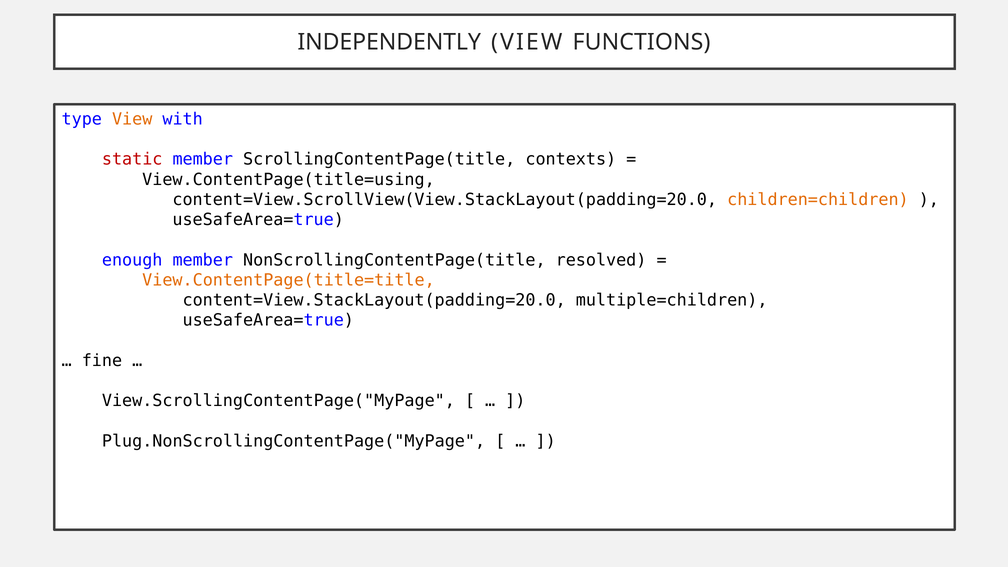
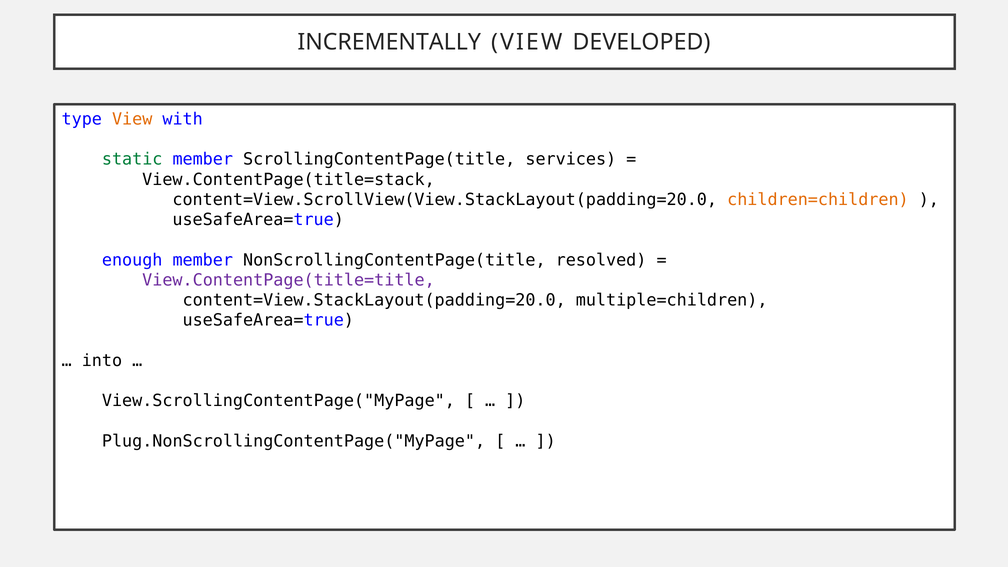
INDEPENDENTLY: INDEPENDENTLY -> INCREMENTALLY
FUNCTIONS: FUNCTIONS -> DEVELOPED
static colour: red -> green
contexts: contexts -> services
View.ContentPage(title=using: View.ContentPage(title=using -> View.ContentPage(title=stack
View.ContentPage(title=title colour: orange -> purple
fine: fine -> into
